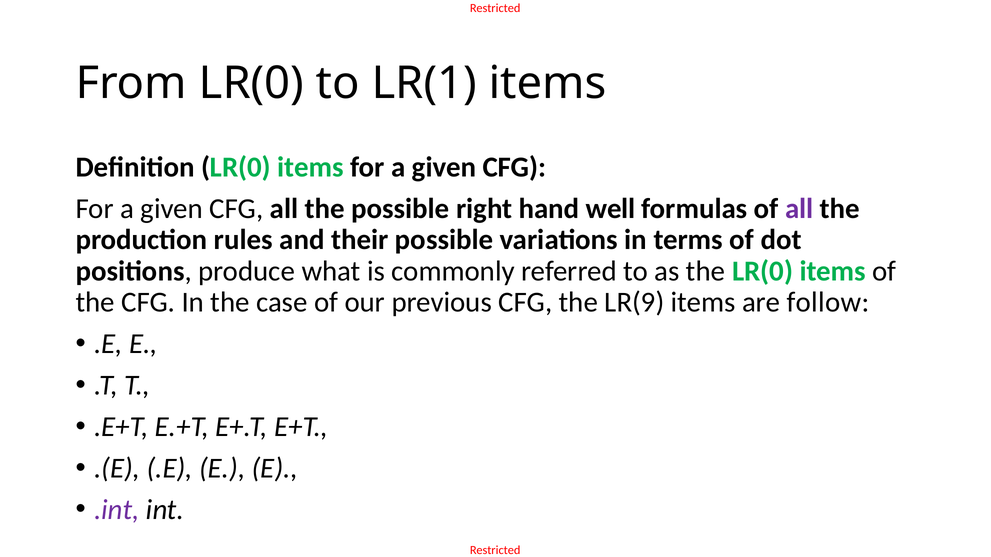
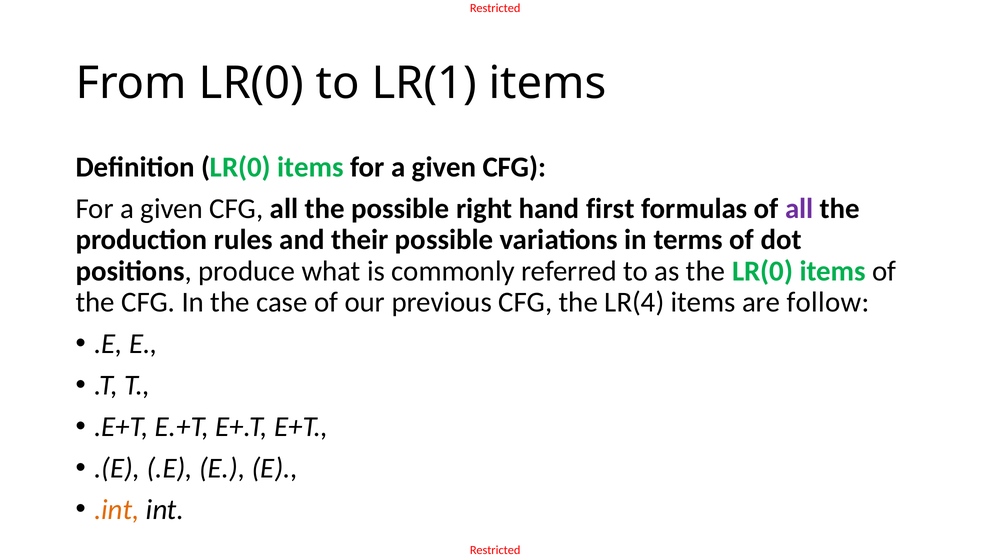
well: well -> first
LR(9: LR(9 -> LR(4
.int colour: purple -> orange
